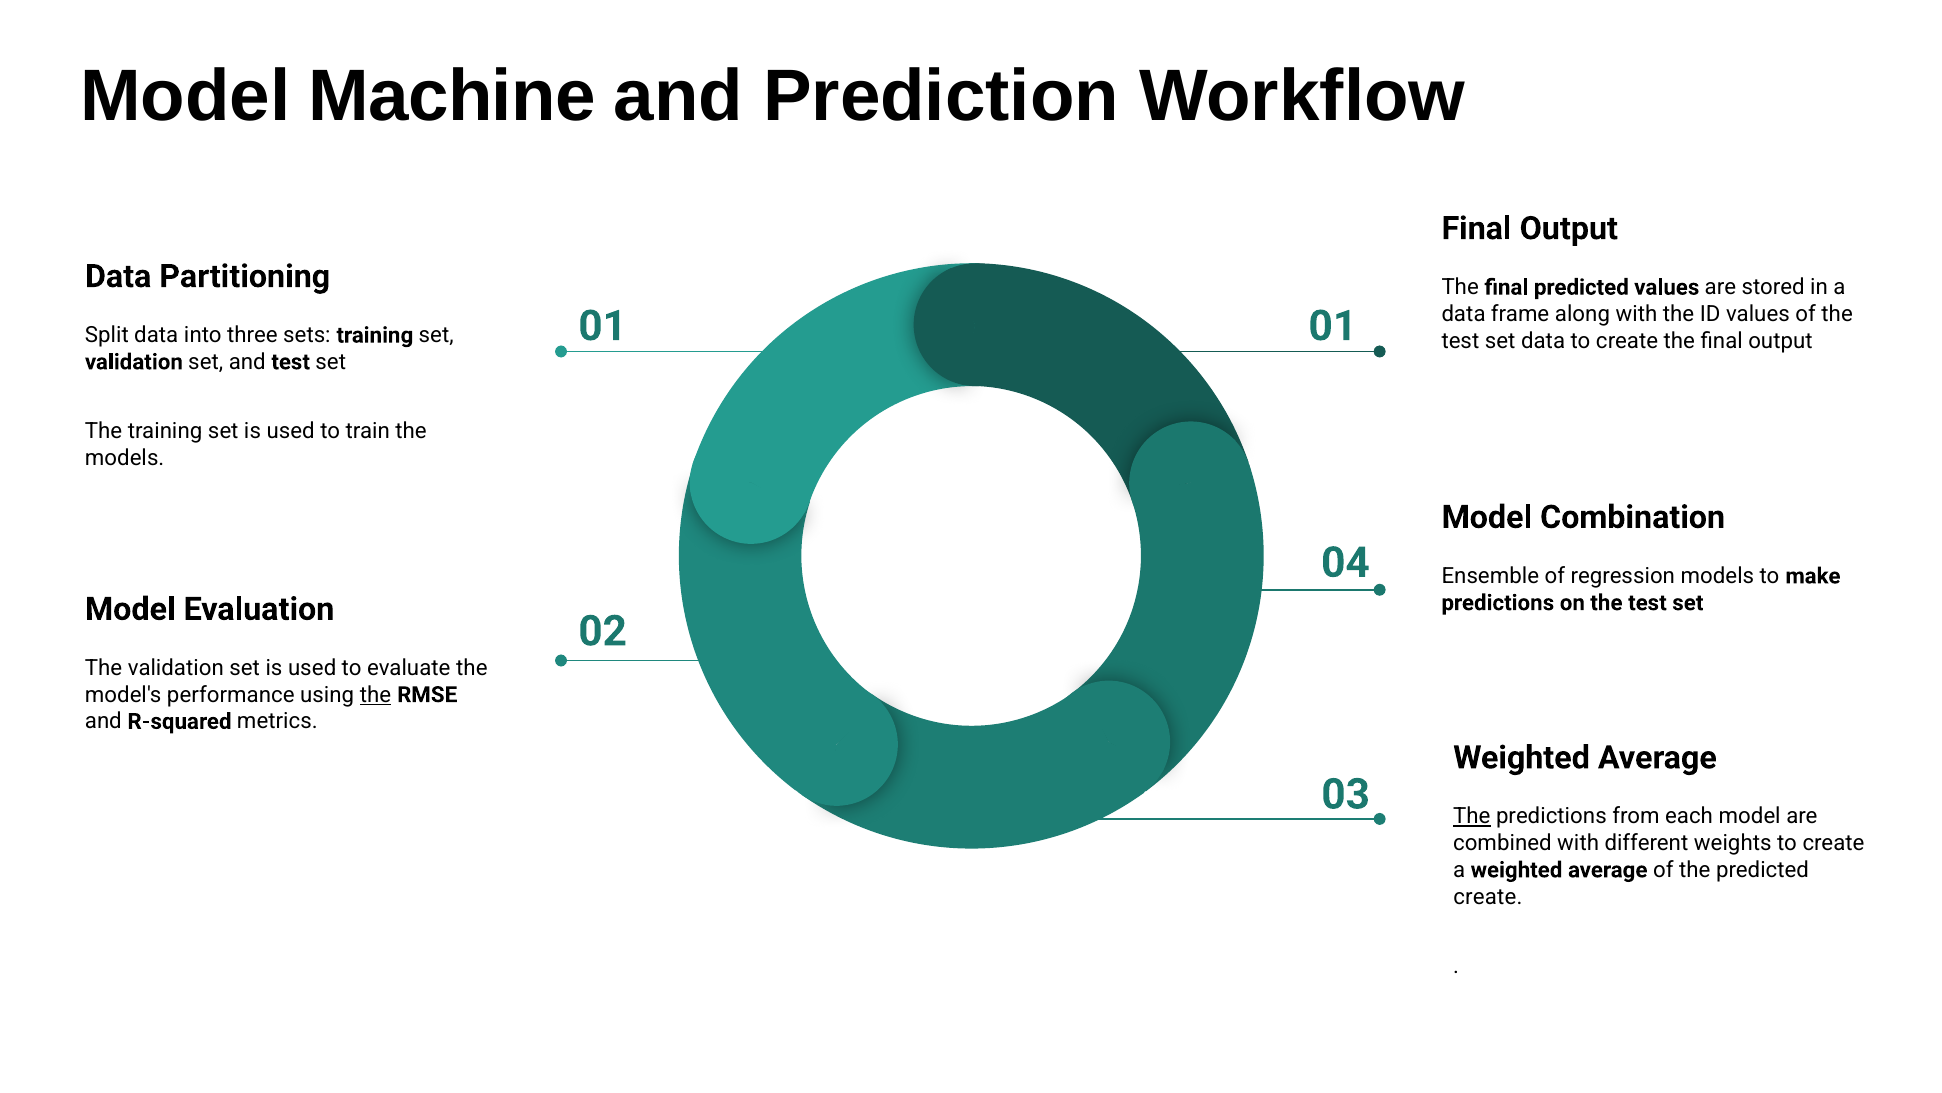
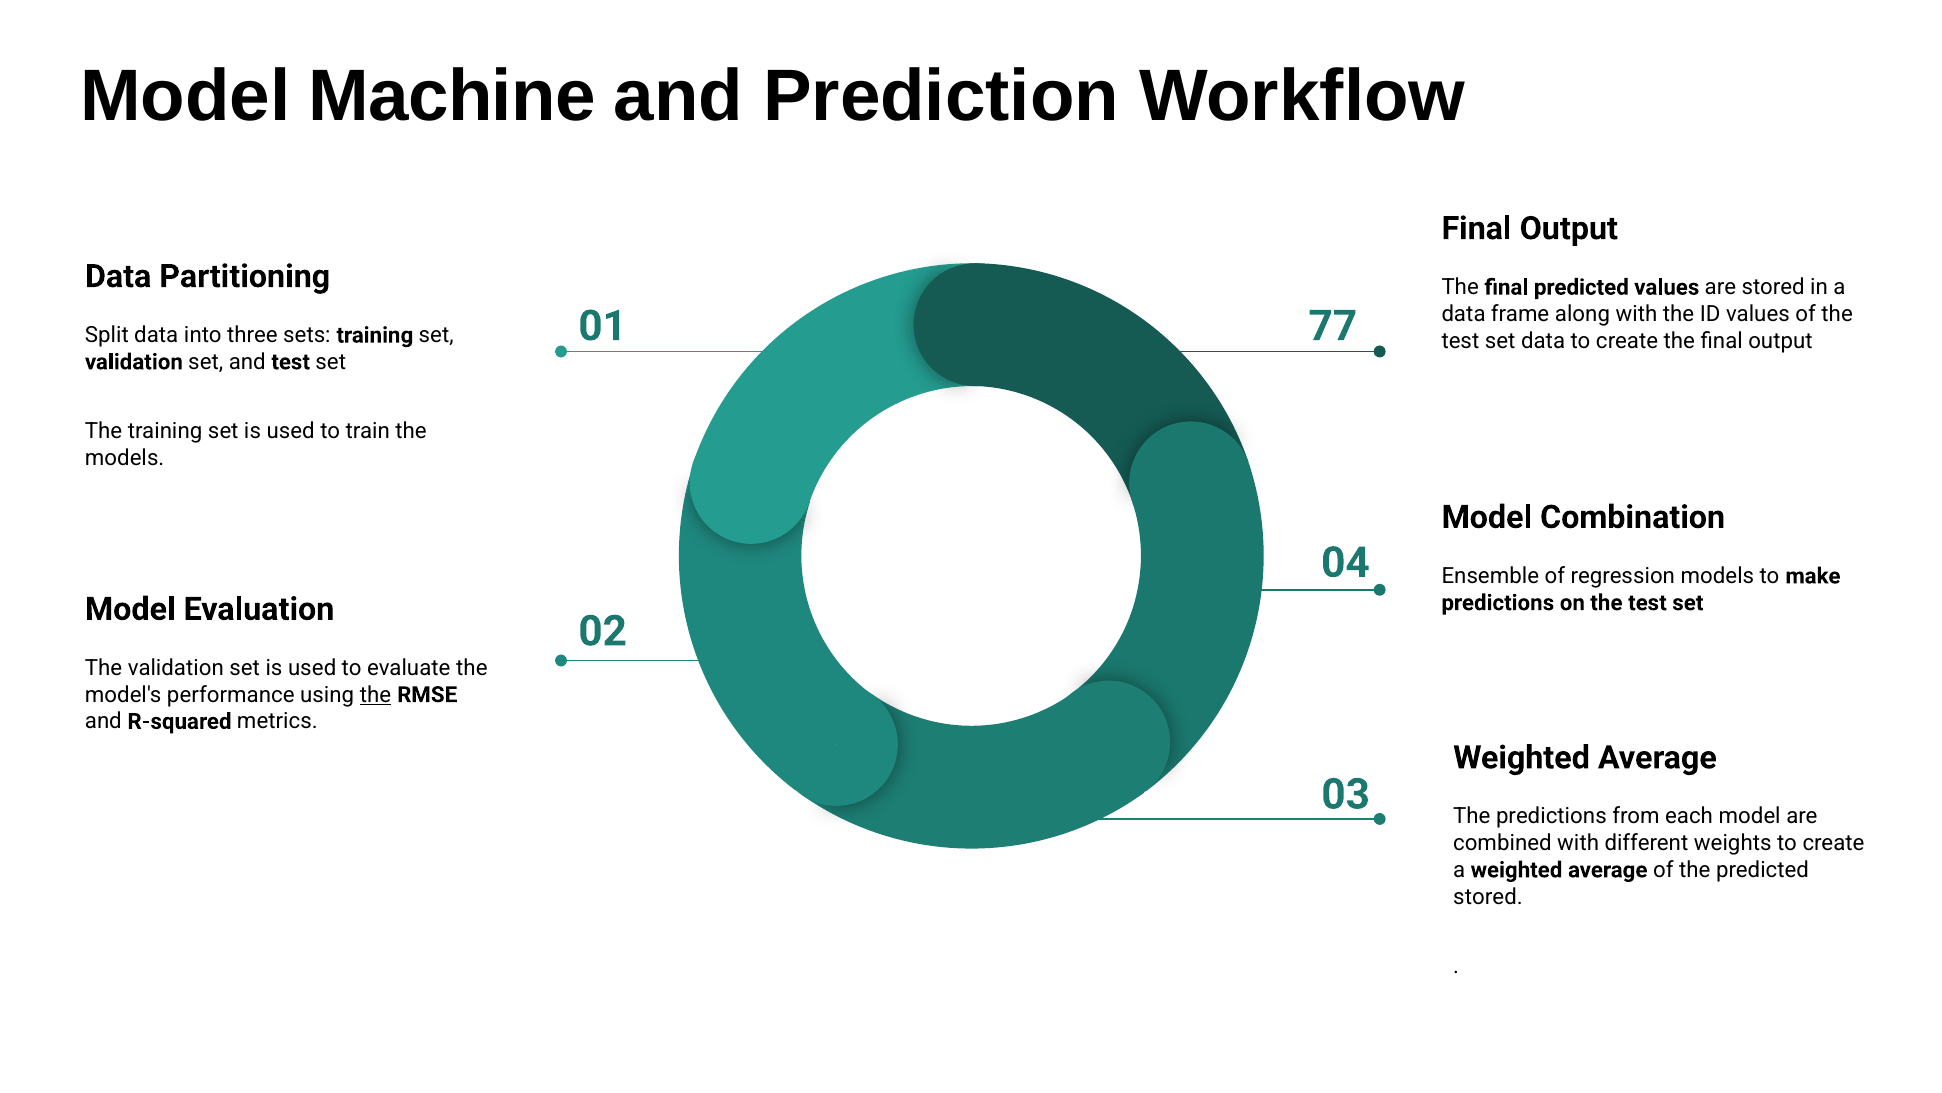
01 01: 01 -> 77
The at (1472, 816) underline: present -> none
create at (1488, 896): create -> stored
